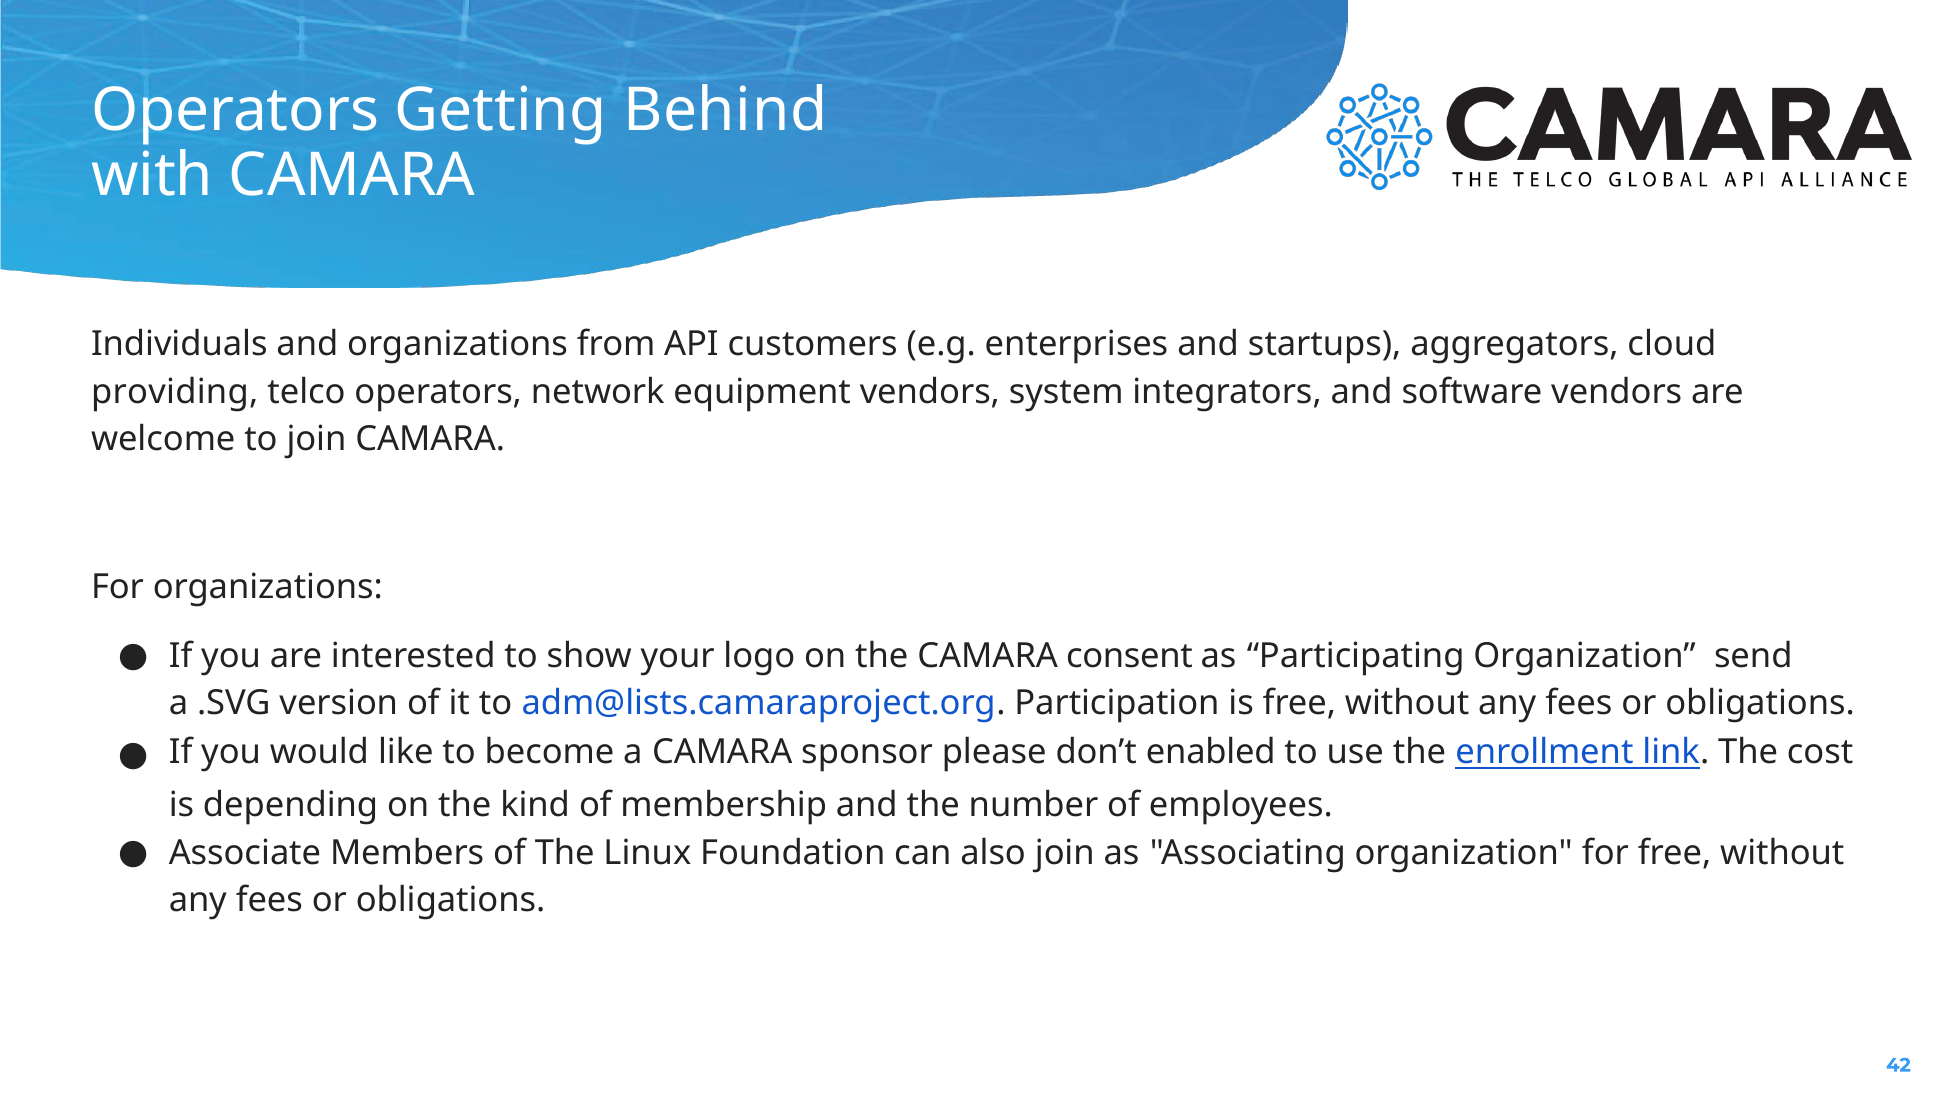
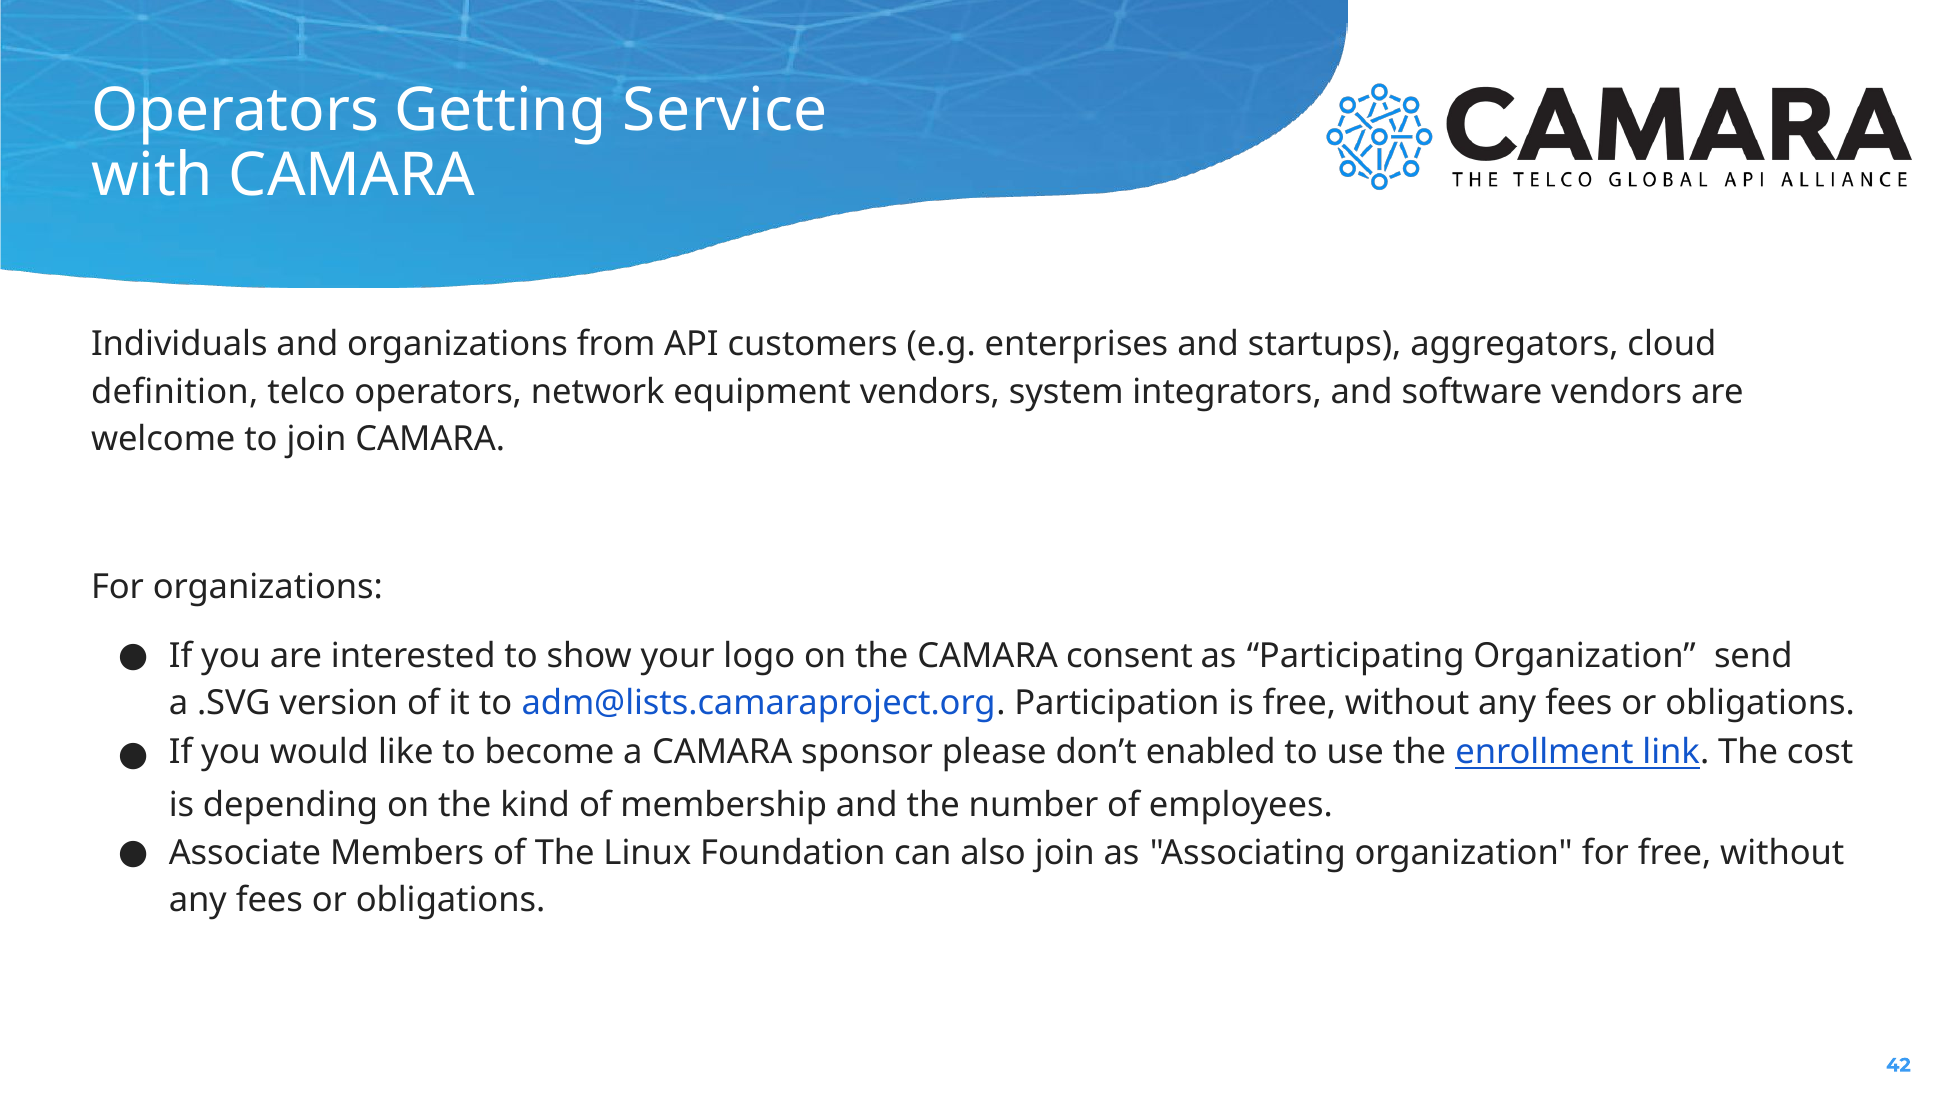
Behind: Behind -> Service
providing: providing -> definition
